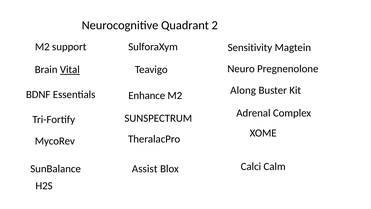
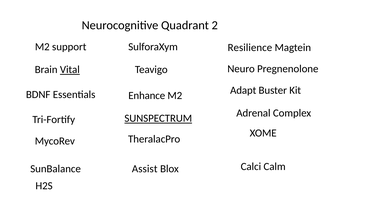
Sensitivity: Sensitivity -> Resilience
Along: Along -> Adapt
SUNSPECTRUM underline: none -> present
